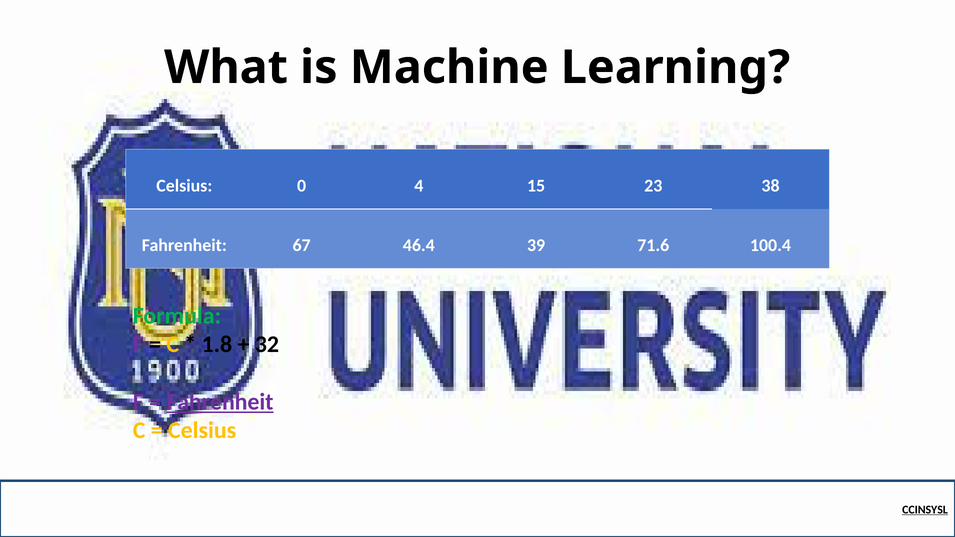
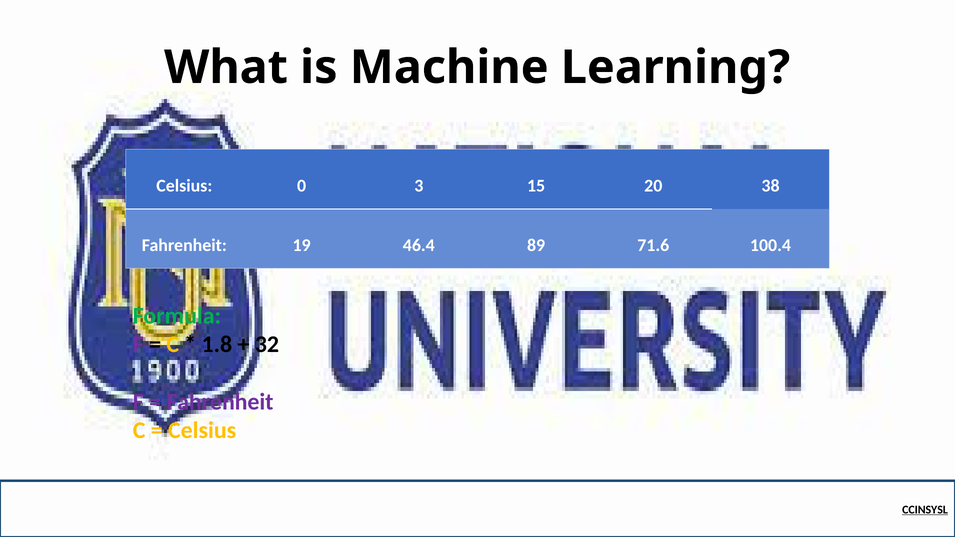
4: 4 -> 3
23: 23 -> 20
67: 67 -> 19
39: 39 -> 89
Fahrenheit at (220, 402) underline: present -> none
